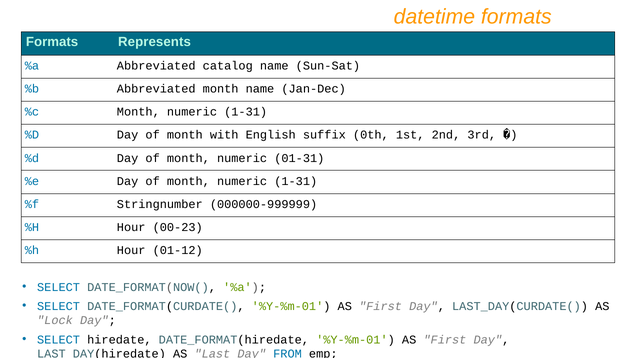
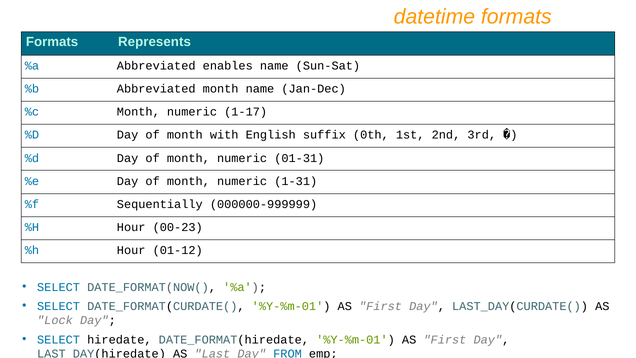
catalog: catalog -> enables
%c Month numeric 1-31: 1-31 -> 1-17
Stringnumber: Stringnumber -> Sequentially
